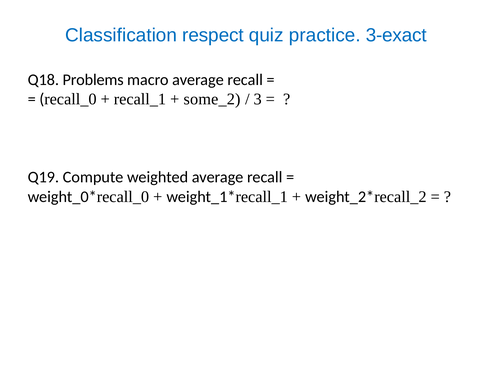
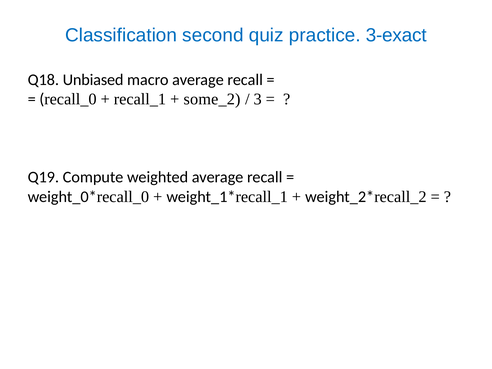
respect: respect -> second
Problems: Problems -> Unbiased
